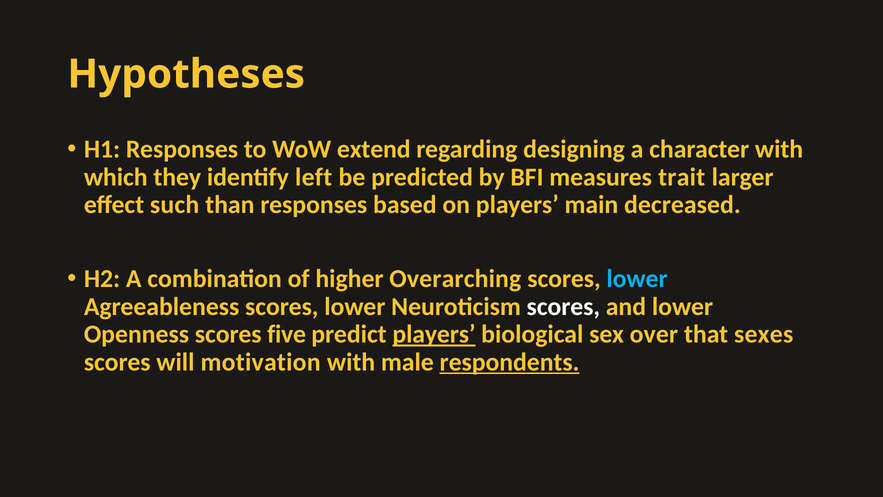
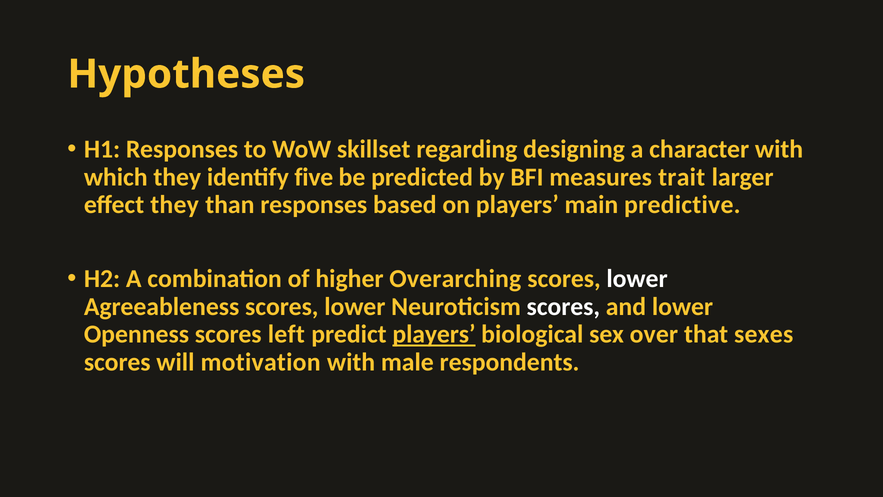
extend: extend -> skillset
left: left -> five
effect such: such -> they
decreased: decreased -> predictive
lower at (637, 279) colour: light blue -> white
five: five -> left
respondents underline: present -> none
